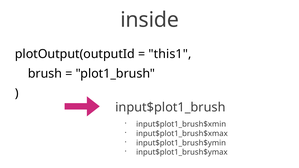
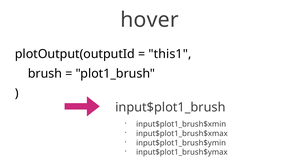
inside: inside -> hover
